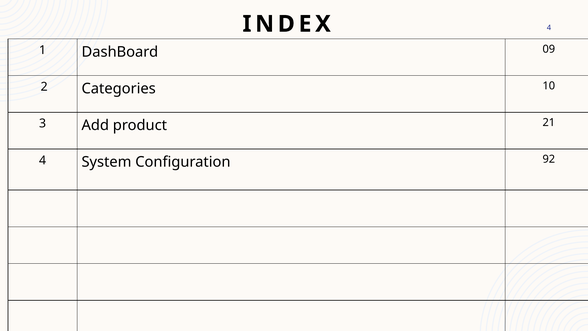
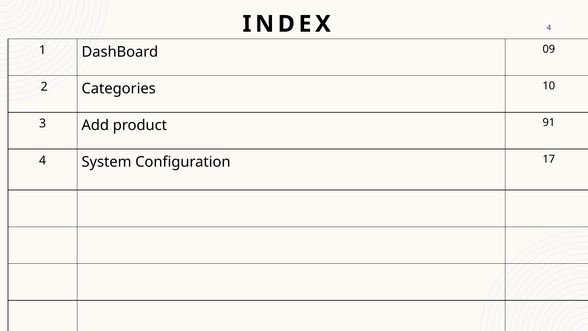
21: 21 -> 91
92: 92 -> 17
